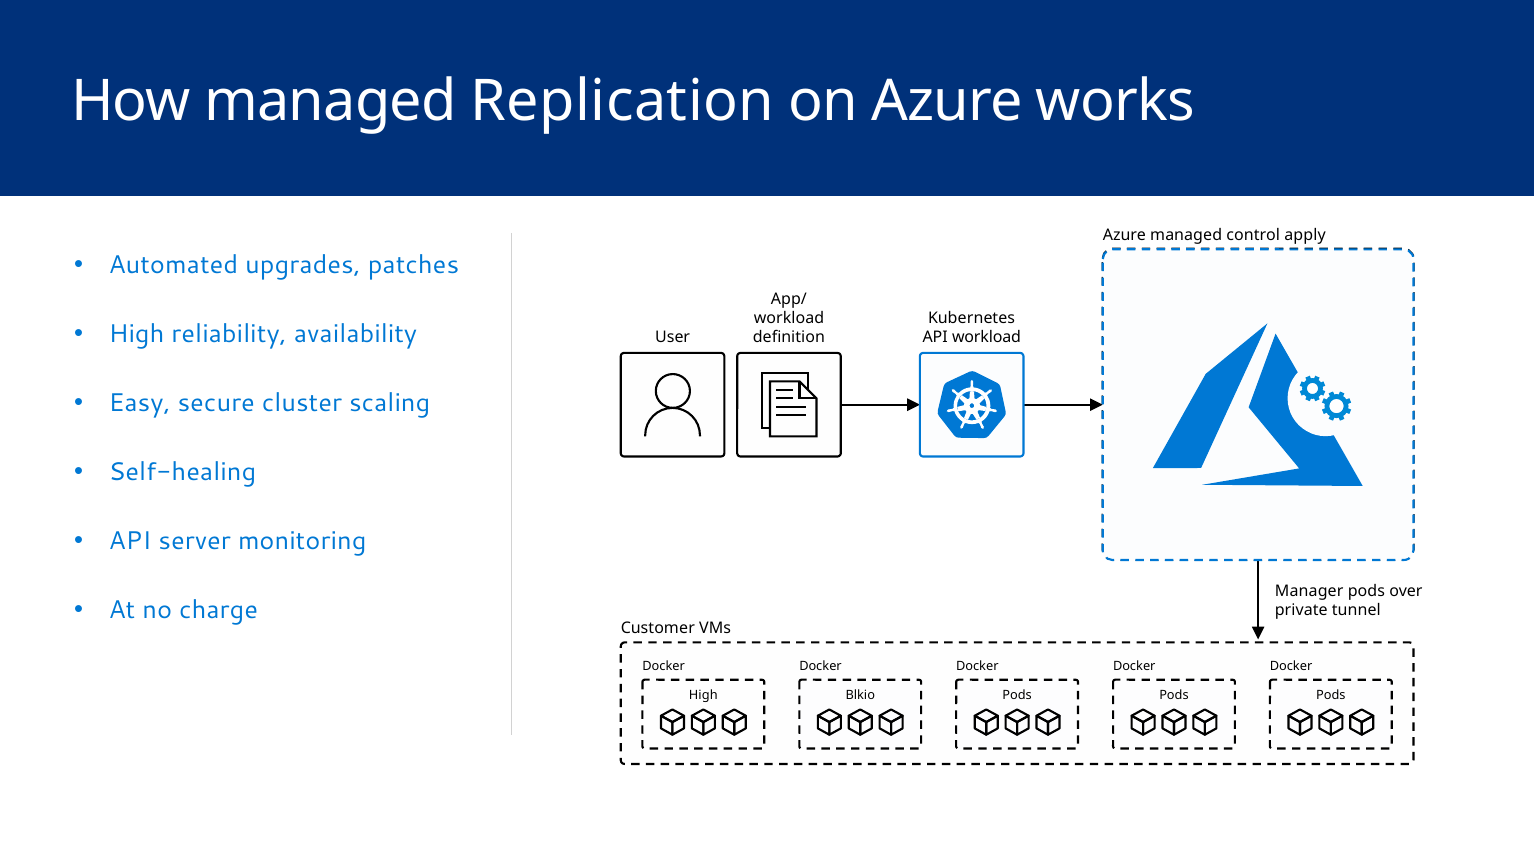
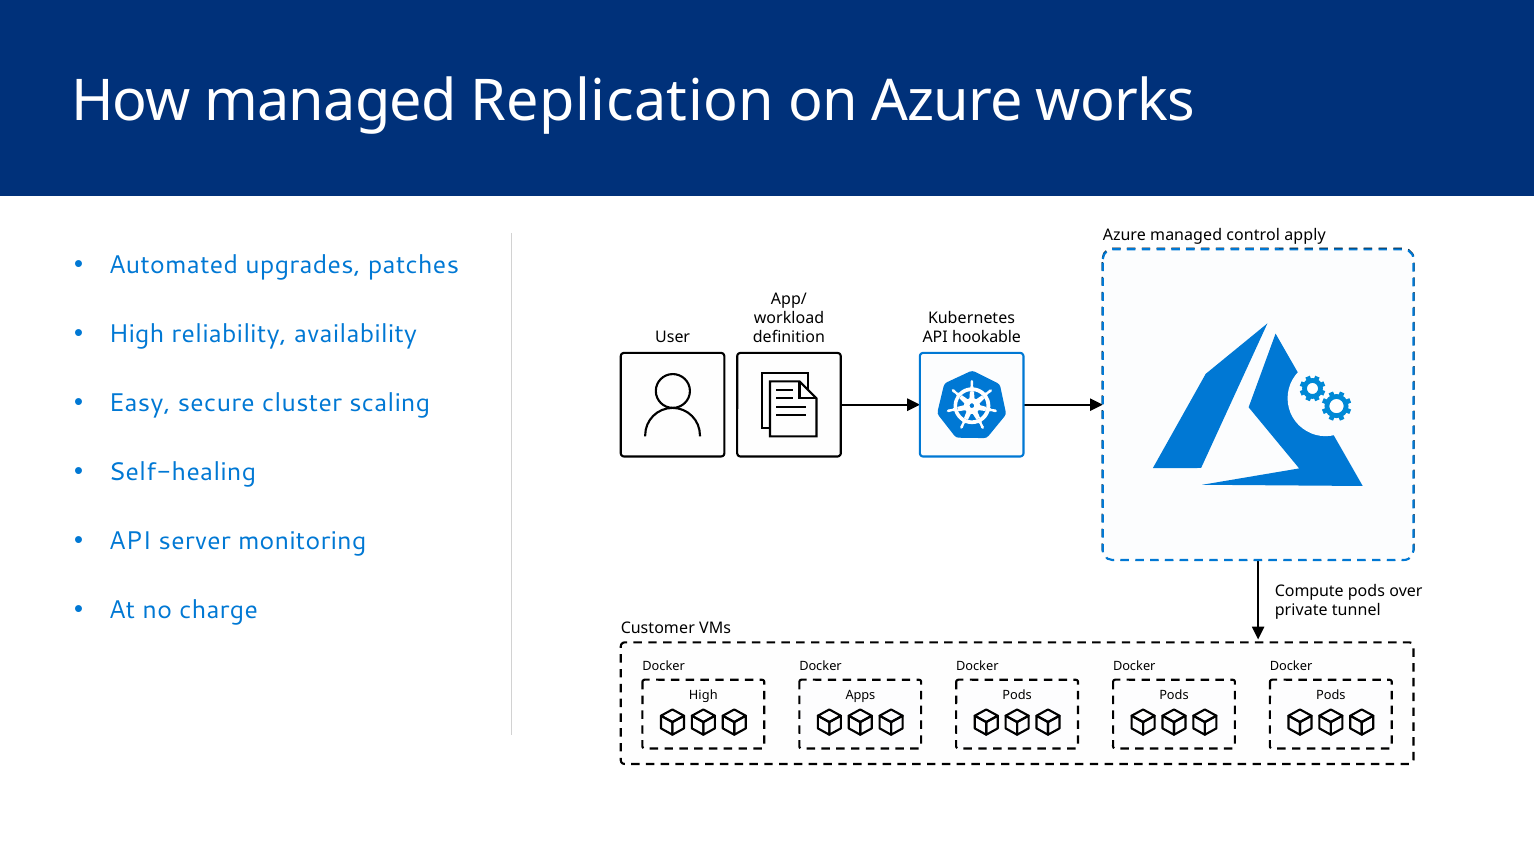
API workload: workload -> hookable
Manager at (1309, 591): Manager -> Compute
Blkio: Blkio -> Apps
